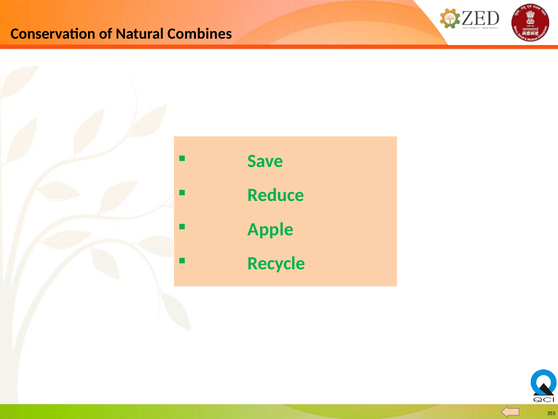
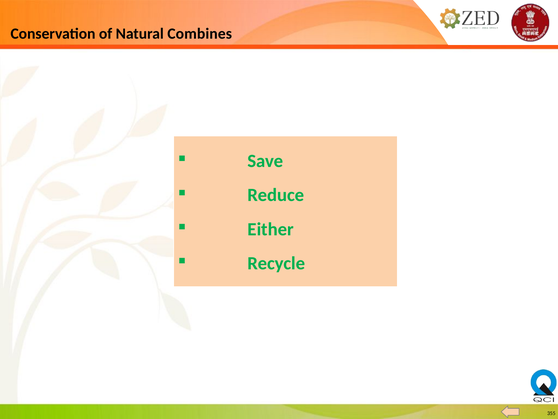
Apple: Apple -> Either
